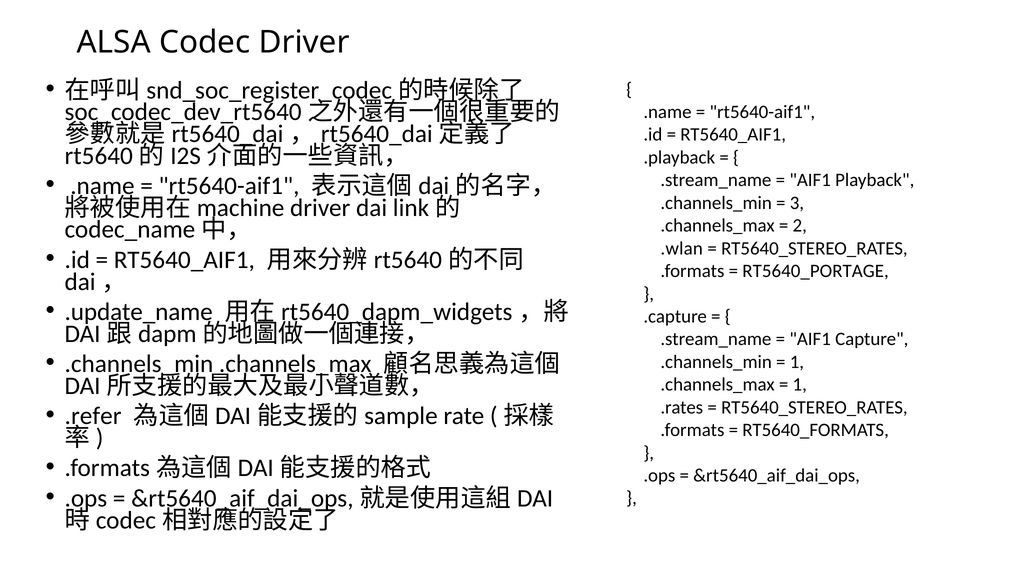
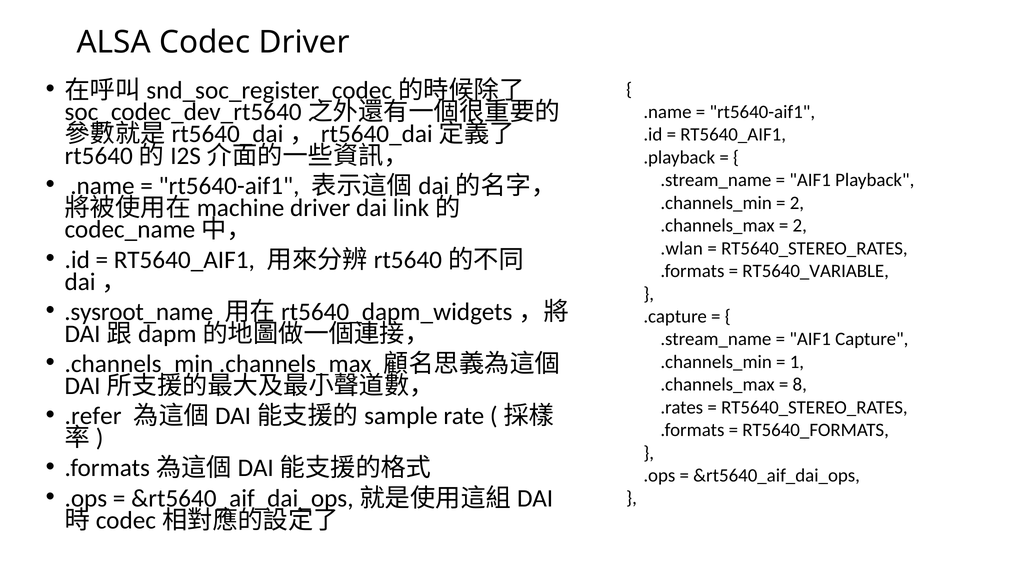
3 at (797, 203): 3 -> 2
RT5640_PORTAGE: RT5640_PORTAGE -> RT5640_VARIABLE
.update_name: .update_name -> .sysroot_name
1 at (800, 384): 1 -> 8
